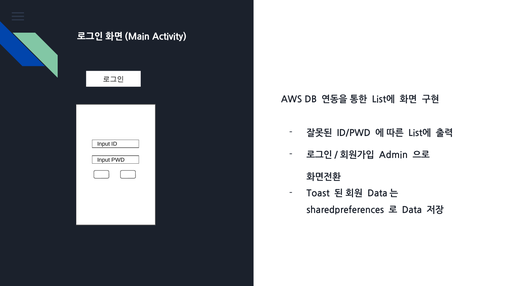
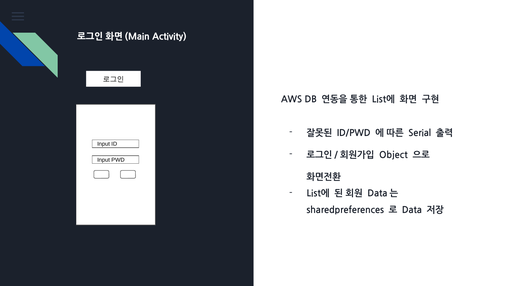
List에 at (420, 133): List에 -> Serial
Admin: Admin -> Object
Toast at (318, 193): Toast -> List에
